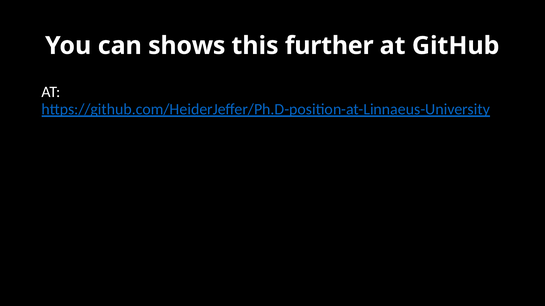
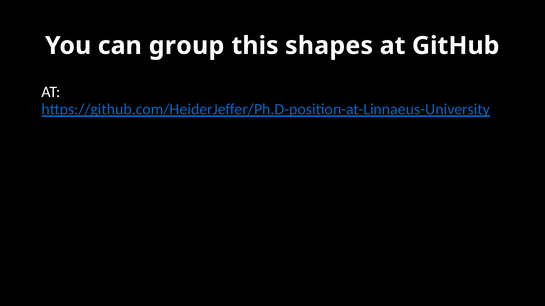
shows: shows -> group
further: further -> shapes
